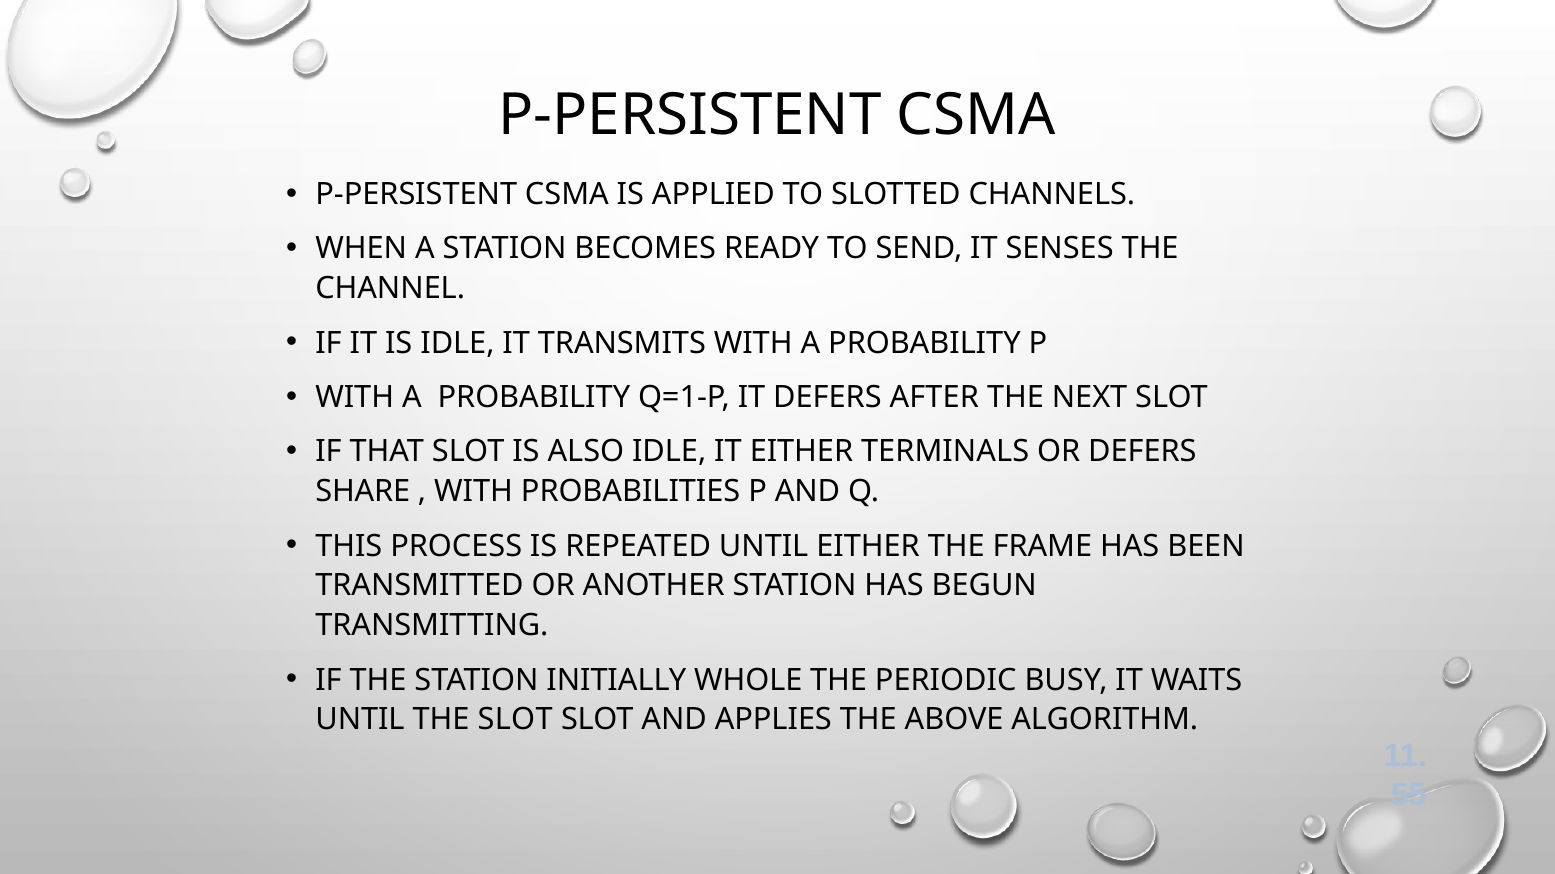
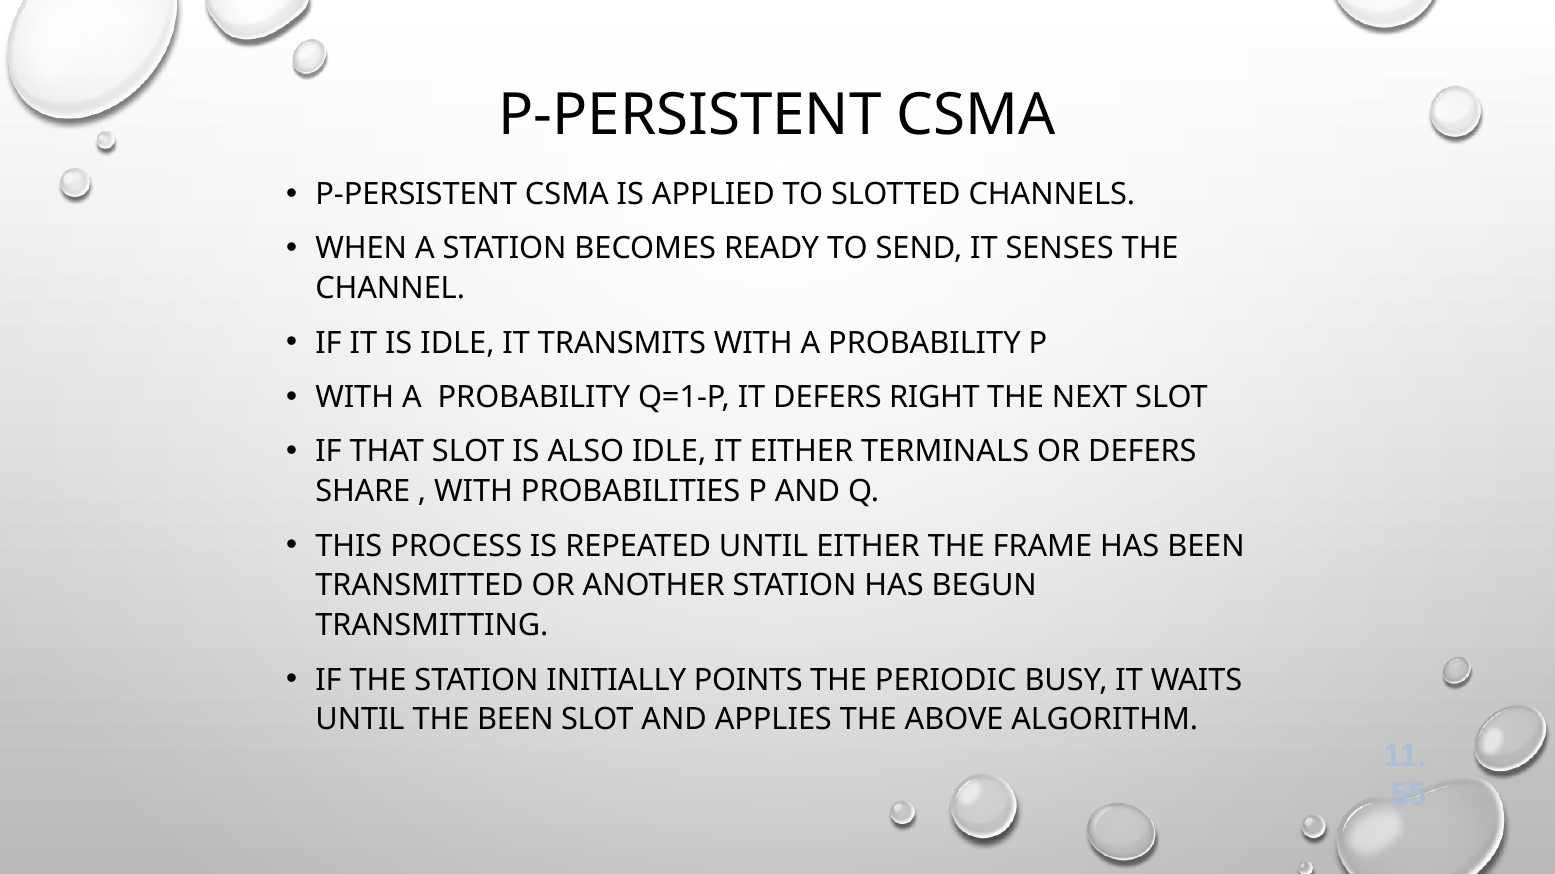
AFTER: AFTER -> RIGHT
WHOLE: WHOLE -> POINTS
THE SLOT: SLOT -> BEEN
